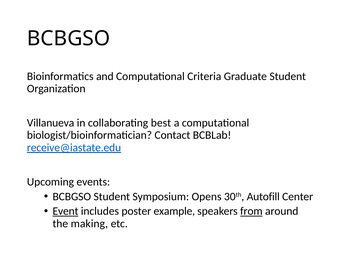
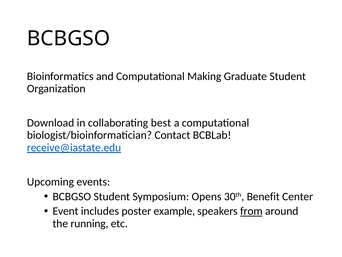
Criteria: Criteria -> Making
Villanueva: Villanueva -> Download
Autofill: Autofill -> Benefit
Event underline: present -> none
making: making -> running
